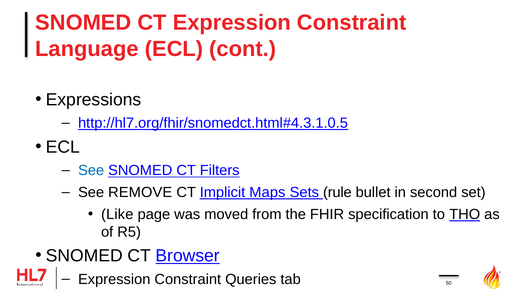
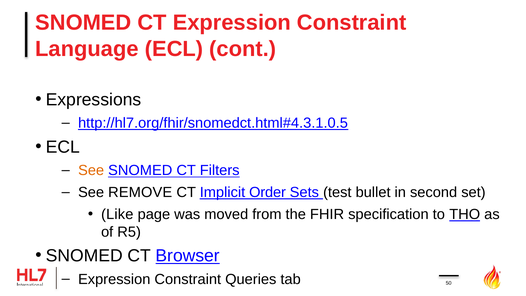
See at (91, 170) colour: blue -> orange
Maps: Maps -> Order
rule: rule -> test
